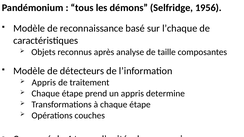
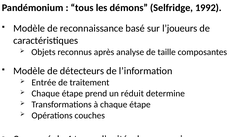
1956: 1956 -> 1992
l’chaque: l’chaque -> l’joueurs
Appris at (44, 83): Appris -> Entrée
un appris: appris -> réduit
